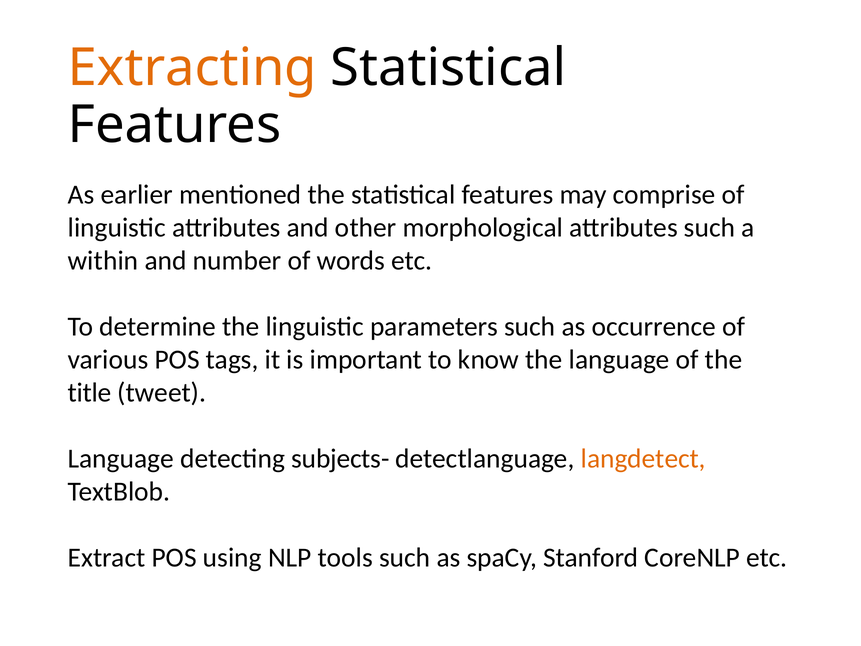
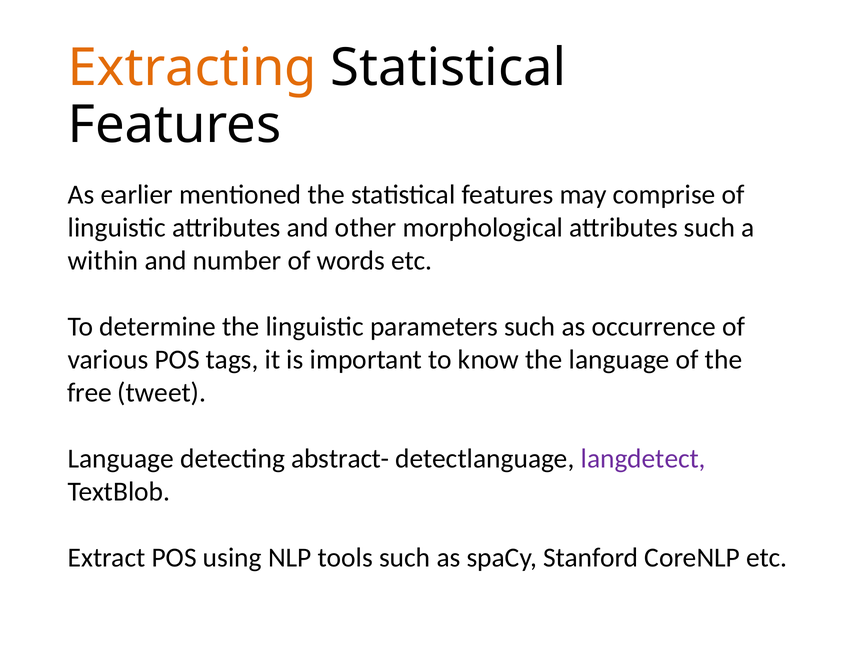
title: title -> free
subjects-: subjects- -> abstract-
langdetect colour: orange -> purple
